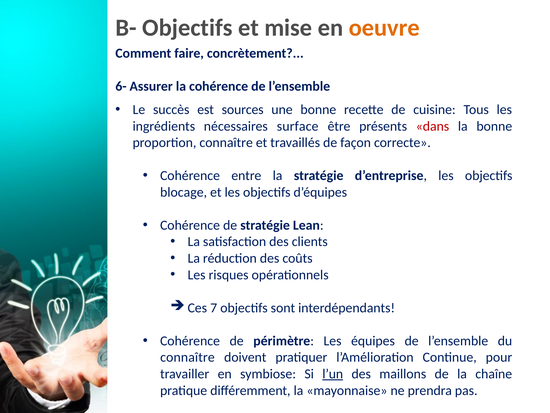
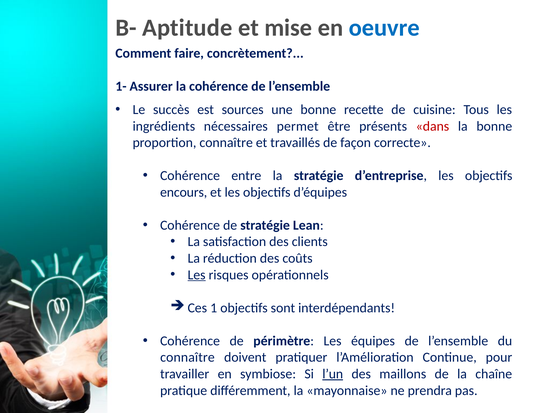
B- Objectifs: Objectifs -> Aptitude
oeuvre colour: orange -> blue
6-: 6- -> 1-
surface: surface -> permet
blocage: blocage -> encours
Les at (197, 274) underline: none -> present
7: 7 -> 1
